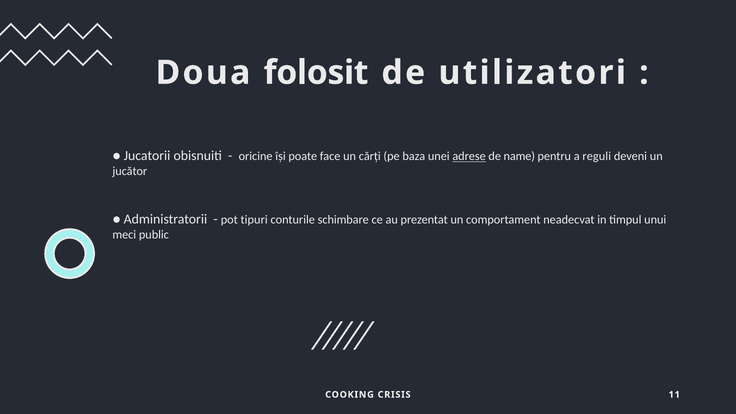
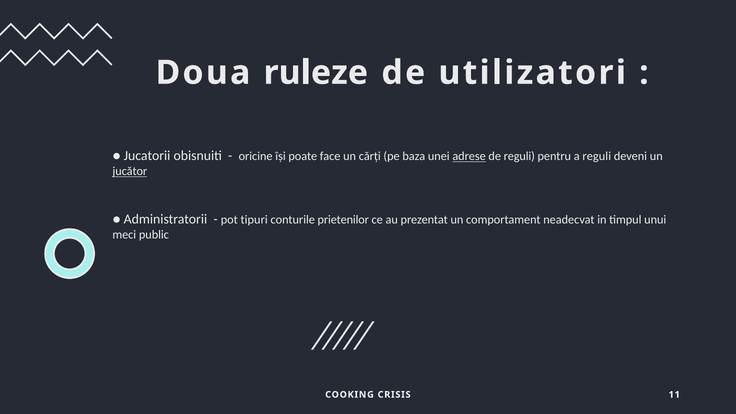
folosit: folosit -> ruleze
de name: name -> reguli
jucător underline: none -> present
schimbare: schimbare -> prietenilor
